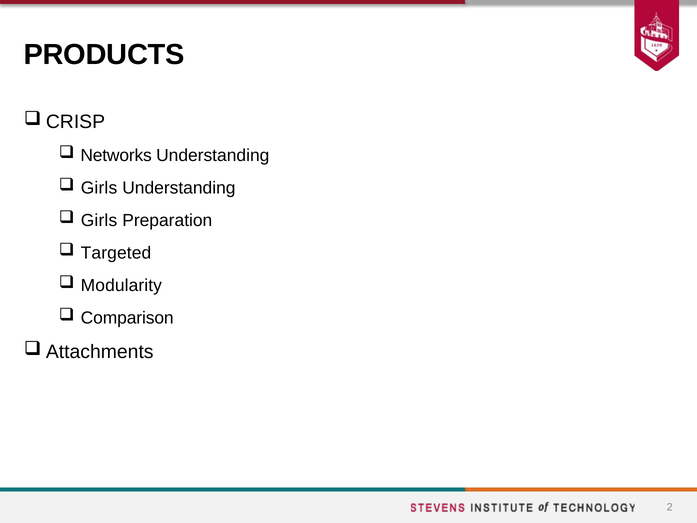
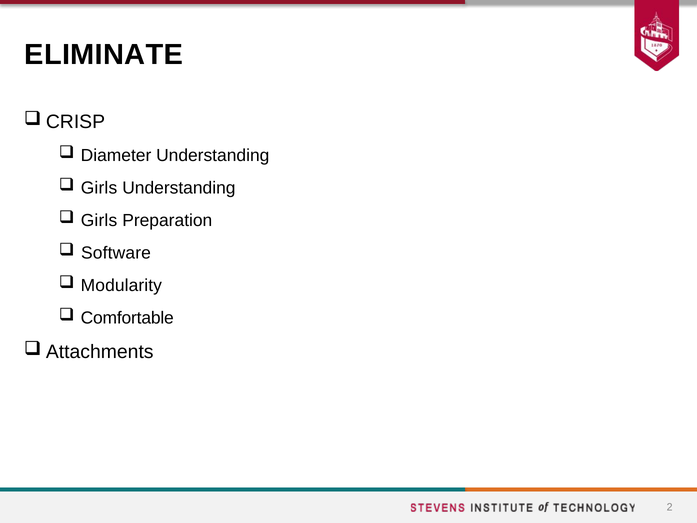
PRODUCTS: PRODUCTS -> ELIMINATE
Networks: Networks -> Diameter
Targeted: Targeted -> Software
Comparison: Comparison -> Comfortable
